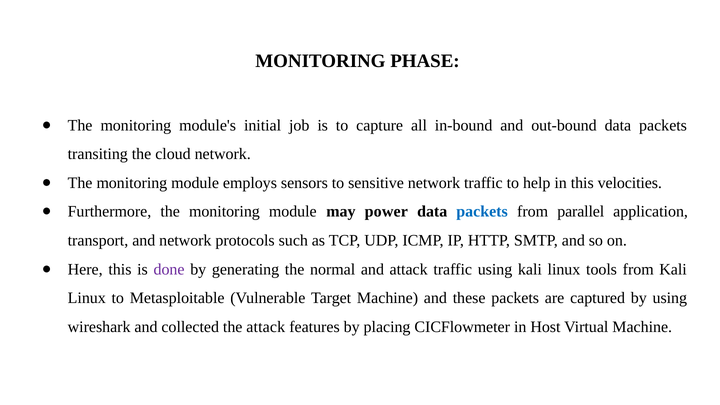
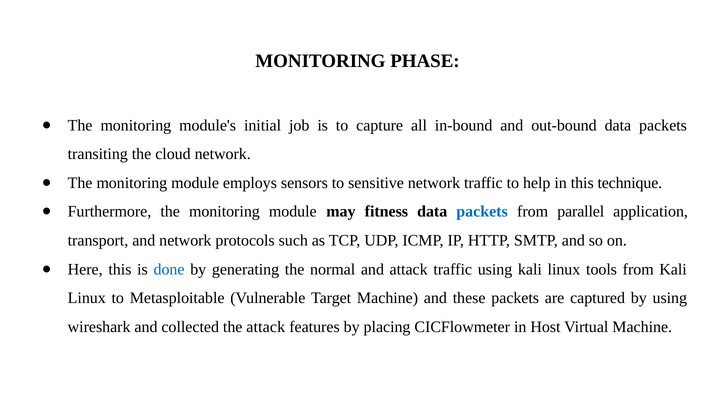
velocities: velocities -> technique
power: power -> fitness
done colour: purple -> blue
